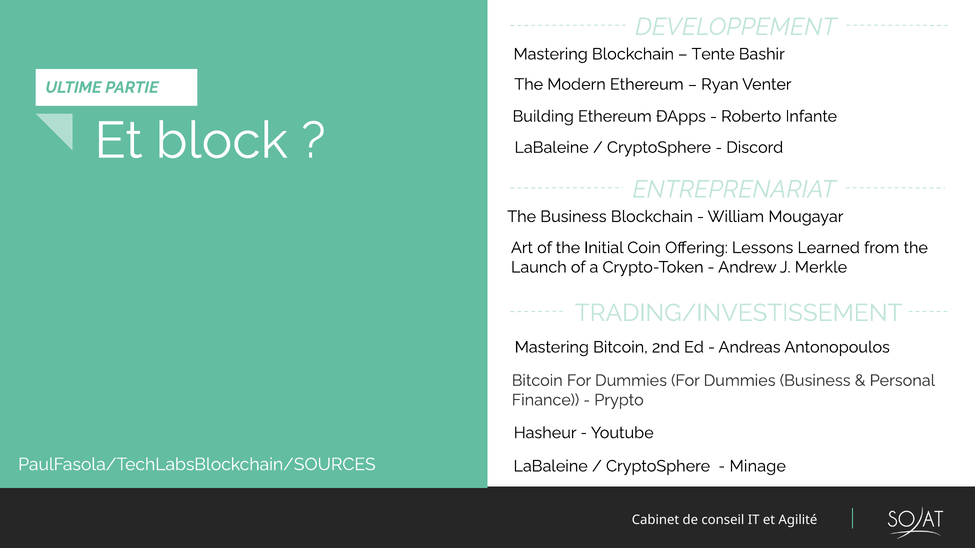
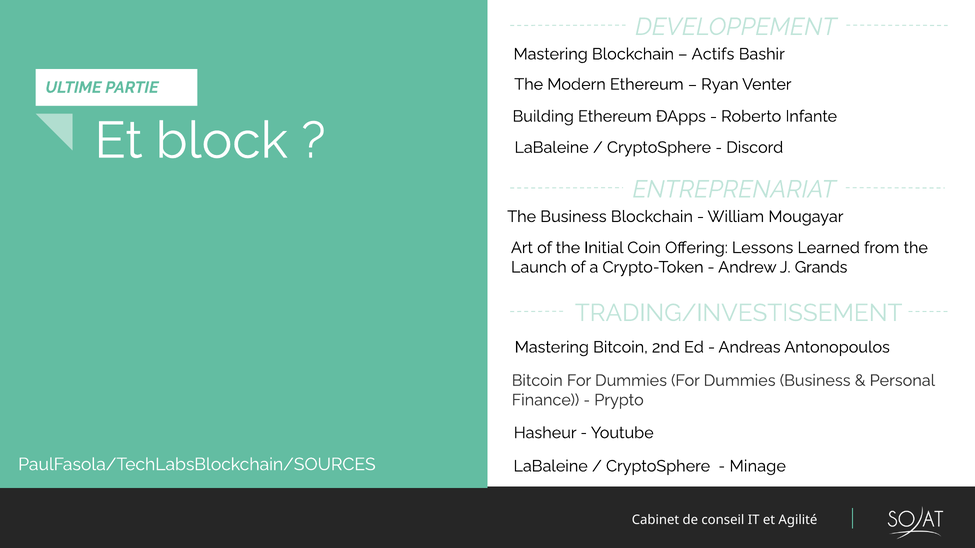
Tente: Tente -> Actifs
Merkle: Merkle -> Grands
